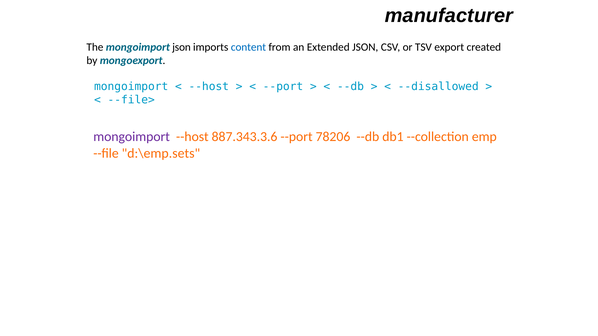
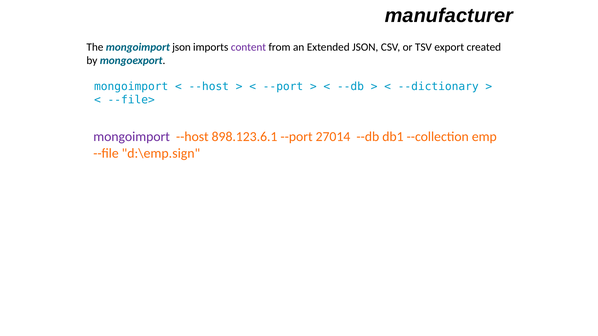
content colour: blue -> purple
--disallowed: --disallowed -> --dictionary
887.343.3.6: 887.343.3.6 -> 898.123.6.1
78206: 78206 -> 27014
d:\emp.sets: d:\emp.sets -> d:\emp.sign
